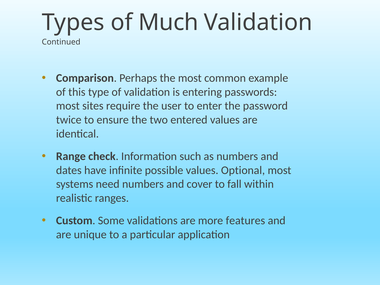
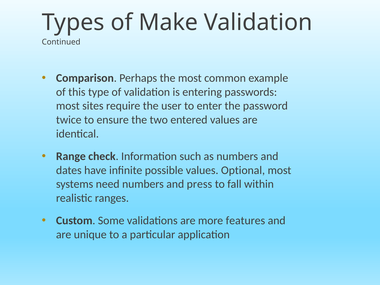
Much: Much -> Make
cover: cover -> press
